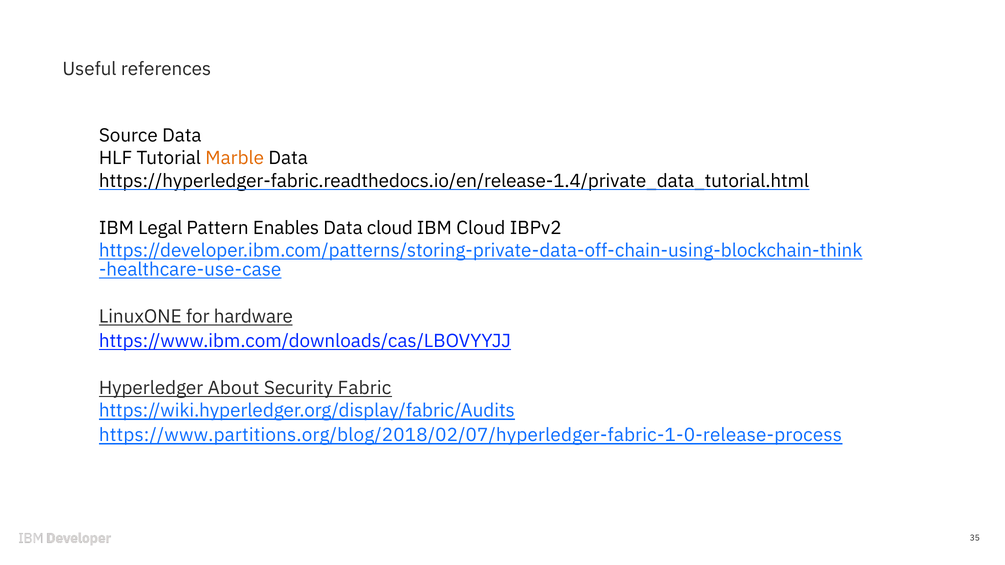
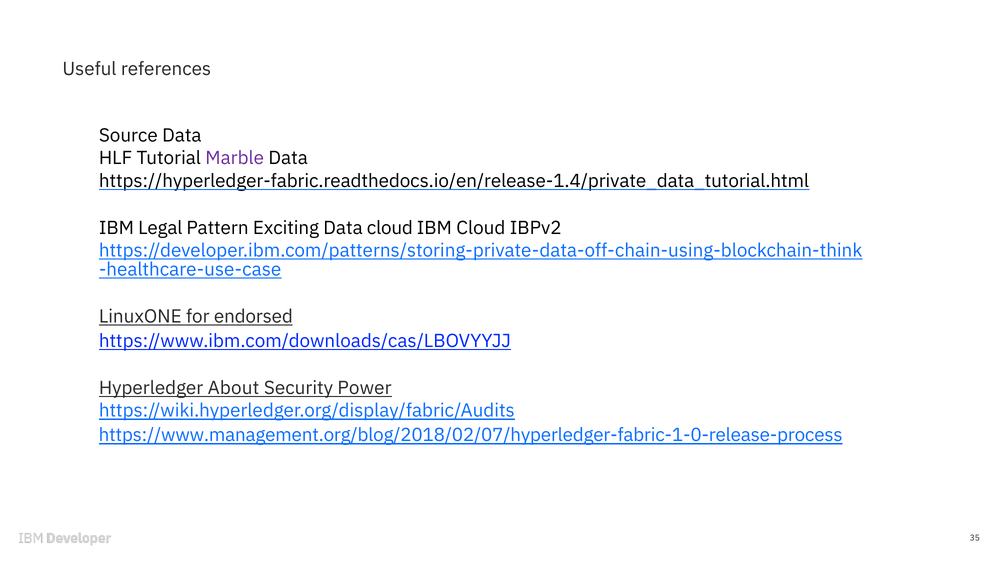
Marble colour: orange -> purple
Enables: Enables -> Exciting
hardware: hardware -> endorsed
Fabric: Fabric -> Power
https://www.partitions.org/blog/2018/02/07/hyperledger-fabric-1-0-release-process: https://www.partitions.org/blog/2018/02/07/hyperledger-fabric-1-0-release-process -> https://www.management.org/blog/2018/02/07/hyperledger-fabric-1-0-release-process
